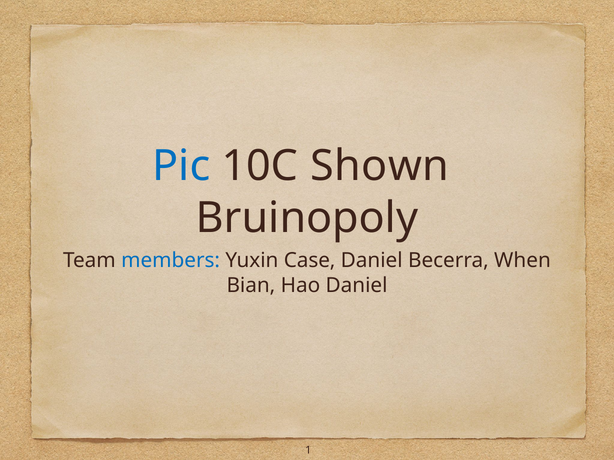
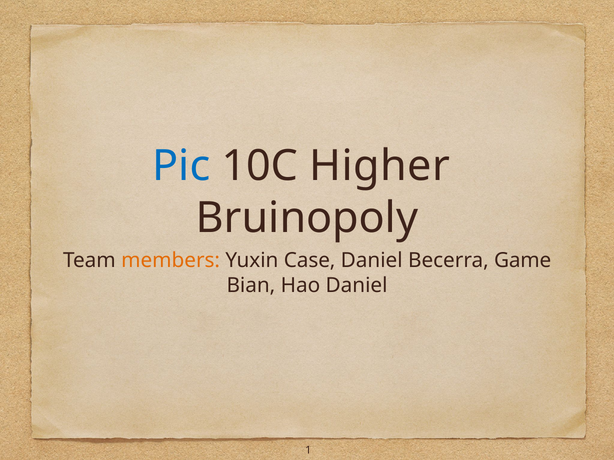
Shown: Shown -> Higher
members colour: blue -> orange
When: When -> Game
